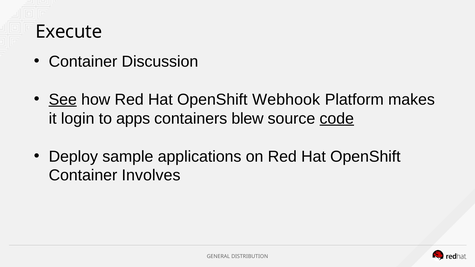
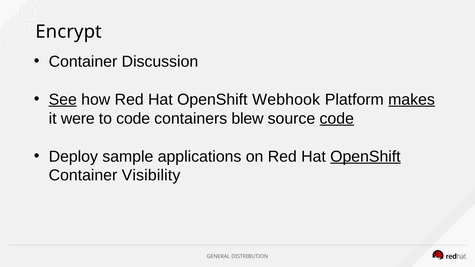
Execute: Execute -> Encrypt
makes underline: none -> present
login: login -> were
to apps: apps -> code
OpenShift at (365, 157) underline: none -> present
Involves: Involves -> Visibility
